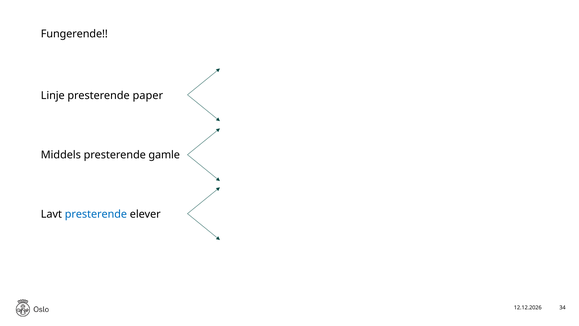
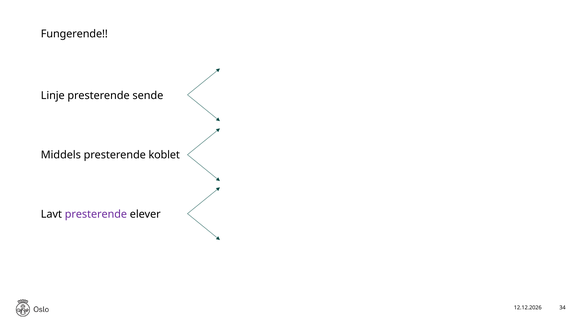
paper: paper -> sende
gamle: gamle -> koblet
presterende at (96, 214) colour: blue -> purple
